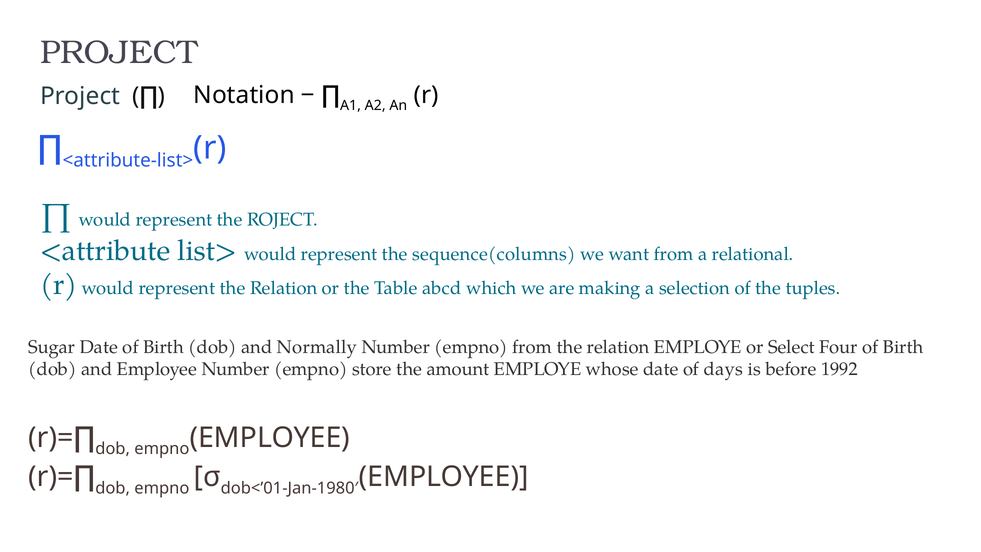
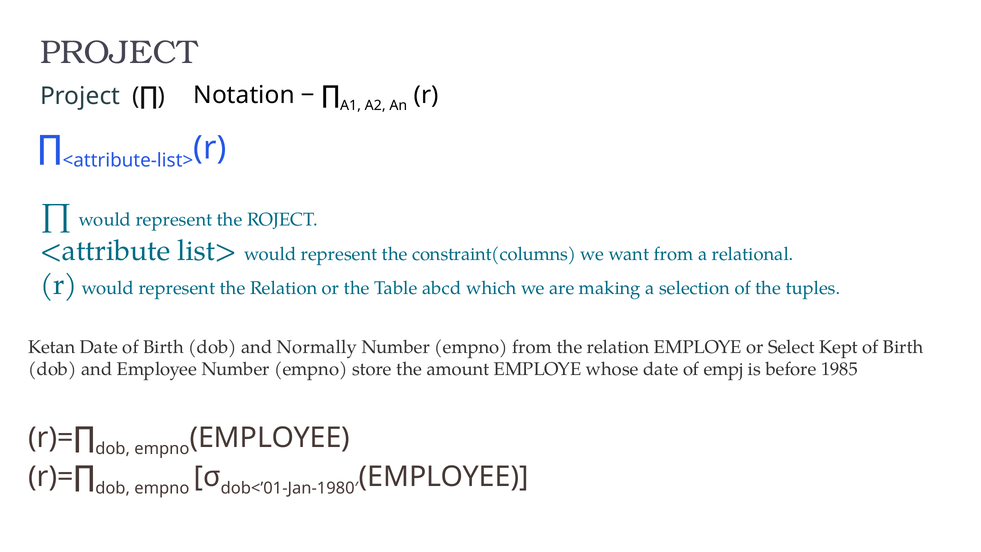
sequence(columns: sequence(columns -> constraint(columns
Sugar: Sugar -> Ketan
Four: Four -> Kept
days: days -> empj
1992: 1992 -> 1985
